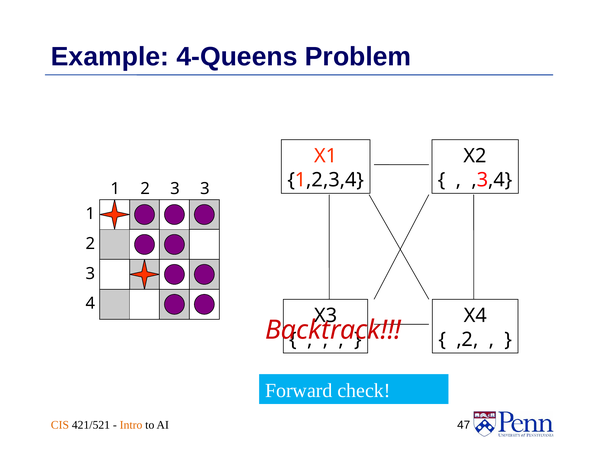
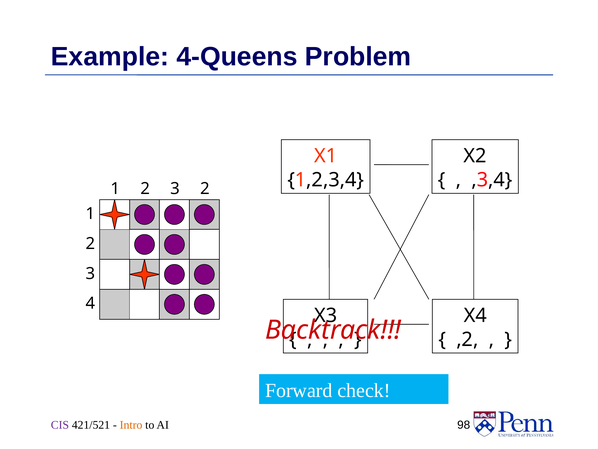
2 3: 3 -> 2
CIS colour: orange -> purple
47: 47 -> 98
